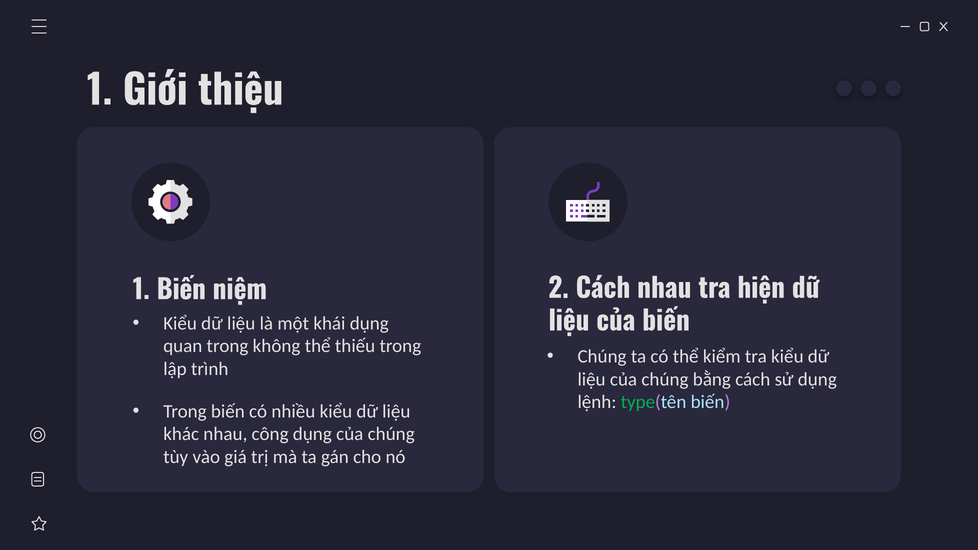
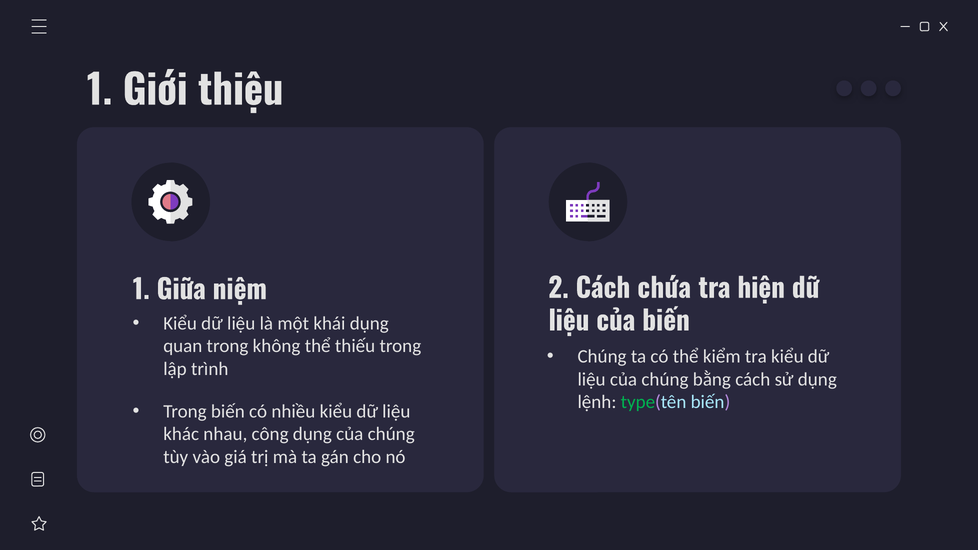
Cách nhau: nhau -> chứa
1 Biến: Biến -> Giữa
